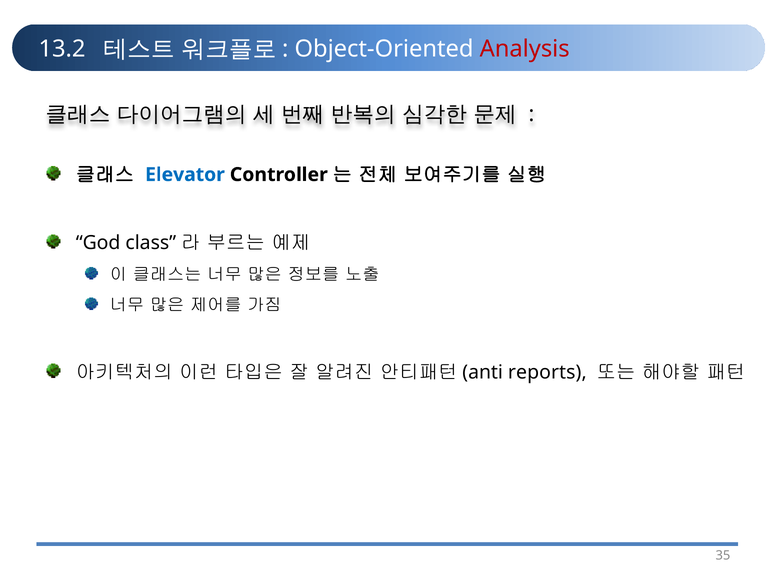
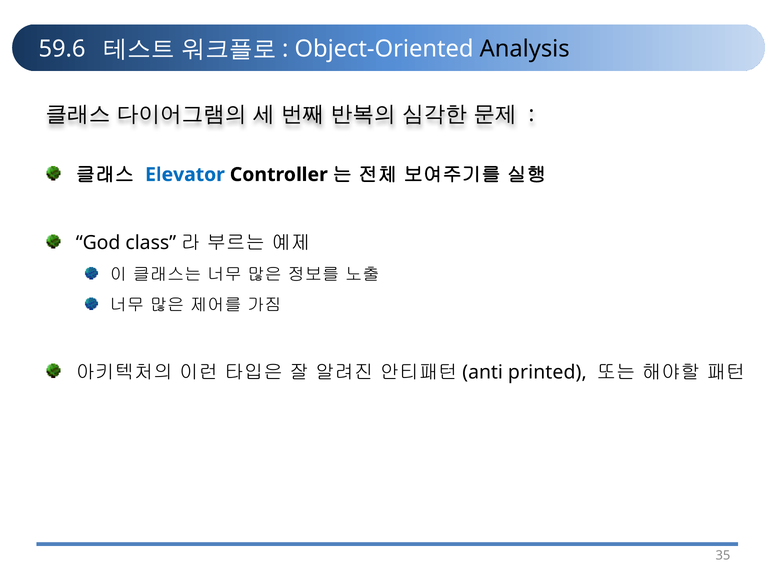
13.2: 13.2 -> 59.6
Analysis colour: red -> black
reports: reports -> printed
